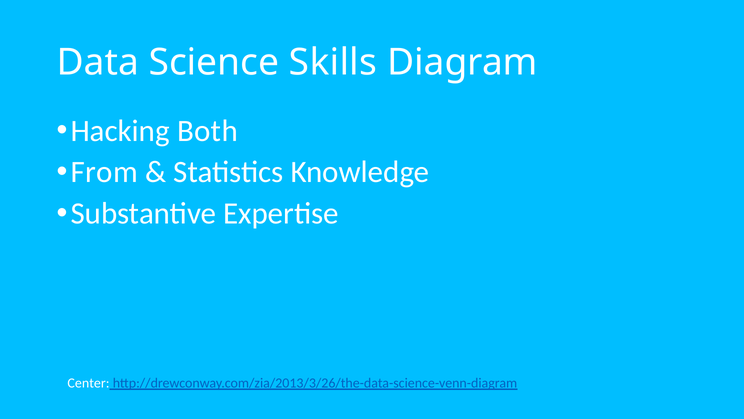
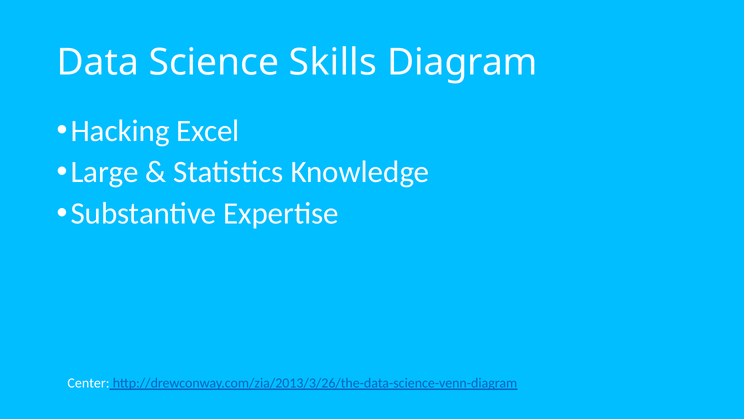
Both: Both -> Excel
From: From -> Large
